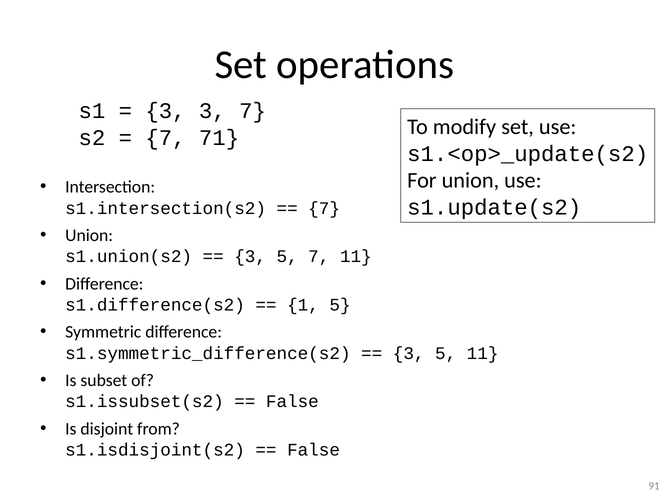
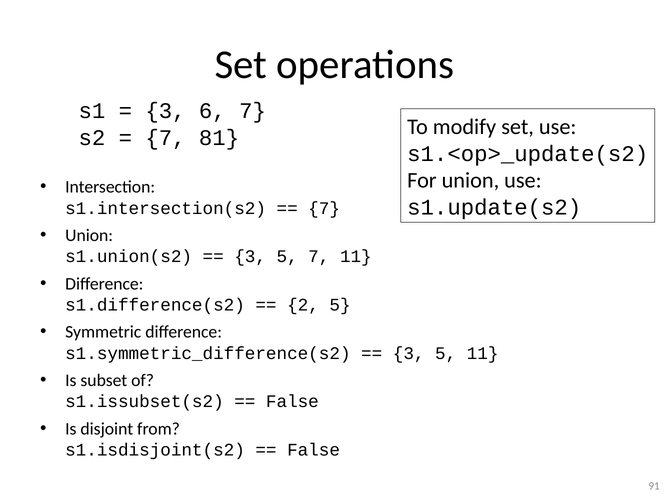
3 3: 3 -> 6
71: 71 -> 81
1: 1 -> 2
